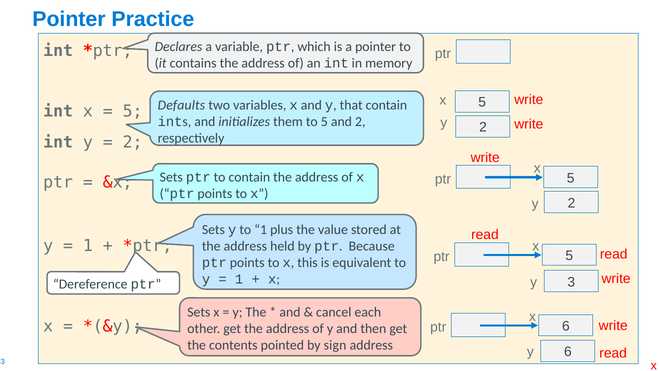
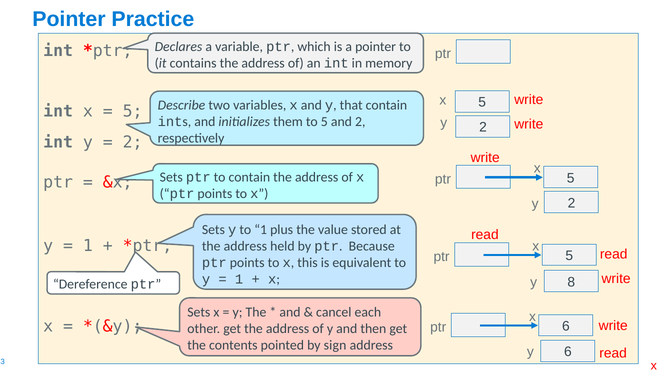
Defaults: Defaults -> Describe
3: 3 -> 8
